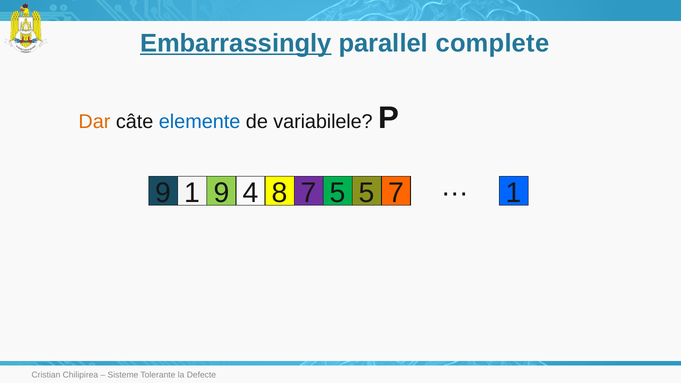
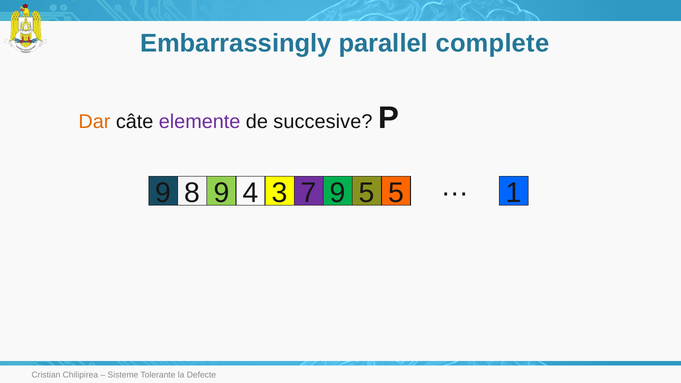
Embarrassingly underline: present -> none
elemente colour: blue -> purple
variabilele: variabilele -> succesive
9 1: 1 -> 8
8: 8 -> 3
7 5: 5 -> 9
5 7: 7 -> 5
